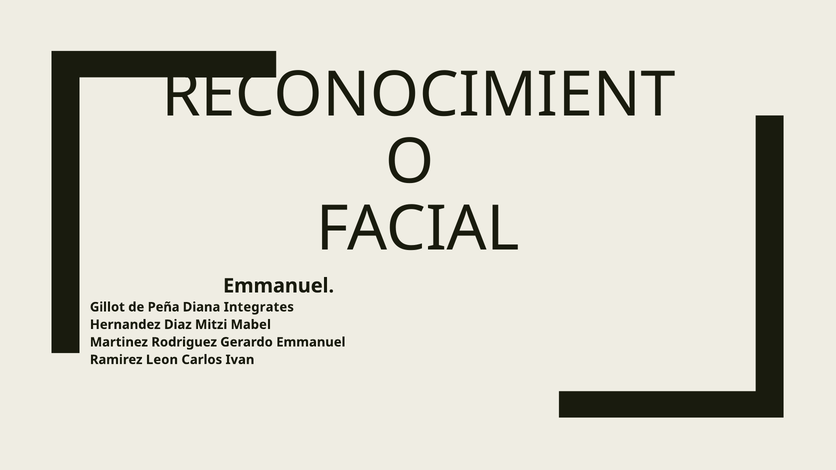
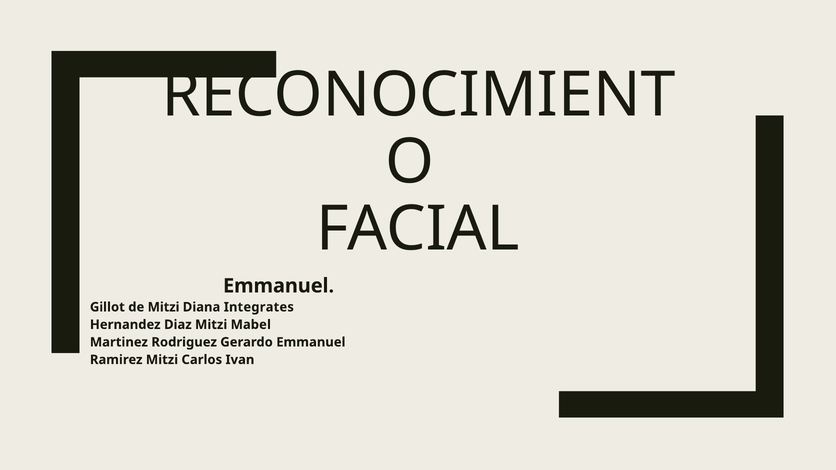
de Peña: Peña -> Mitzi
Ramirez Leon: Leon -> Mitzi
